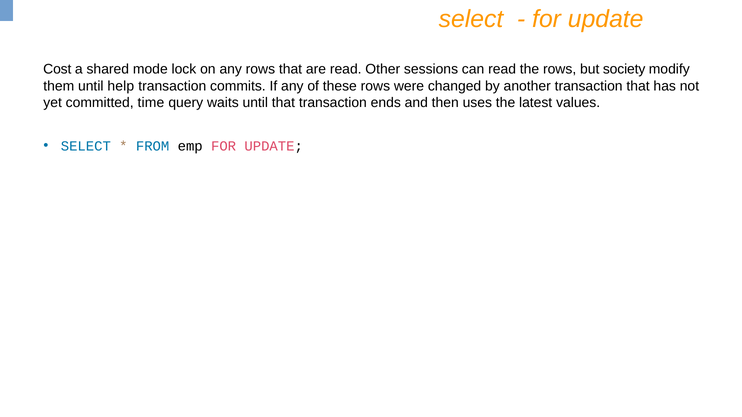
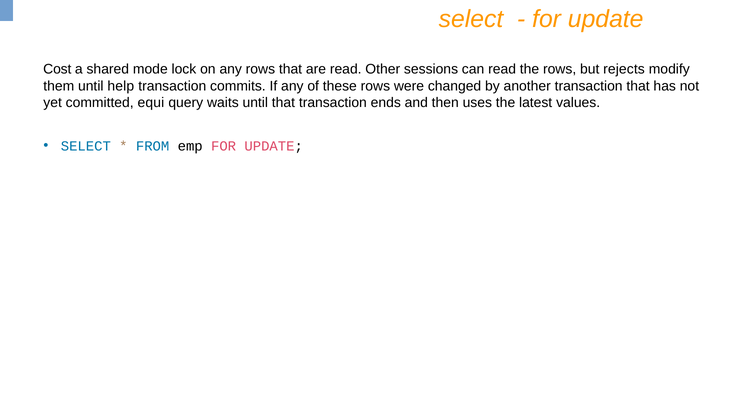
society: society -> rejects
time: time -> equi
